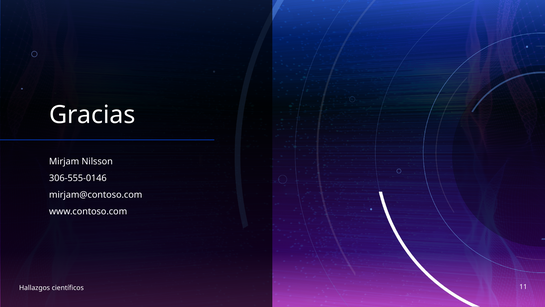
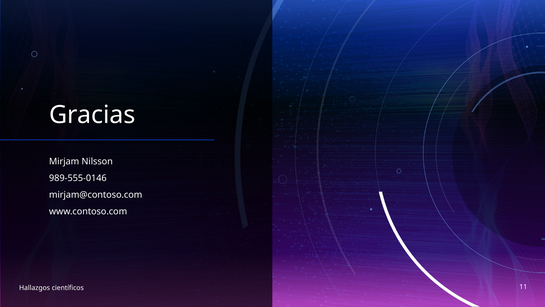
306-555-0146: 306-555-0146 -> 989-555-0146
